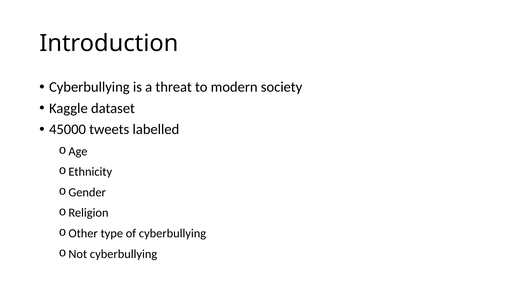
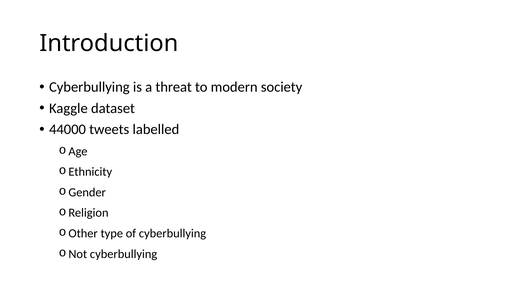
45000: 45000 -> 44000
